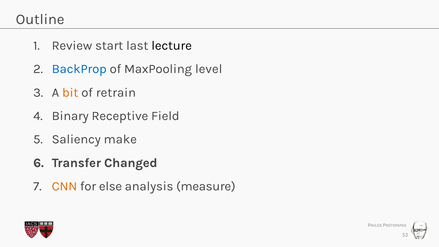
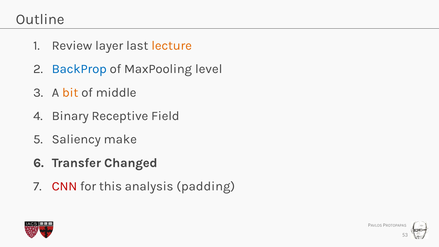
start: start -> layer
lecture colour: black -> orange
retrain: retrain -> middle
CNN colour: orange -> red
else: else -> this
measure: measure -> padding
